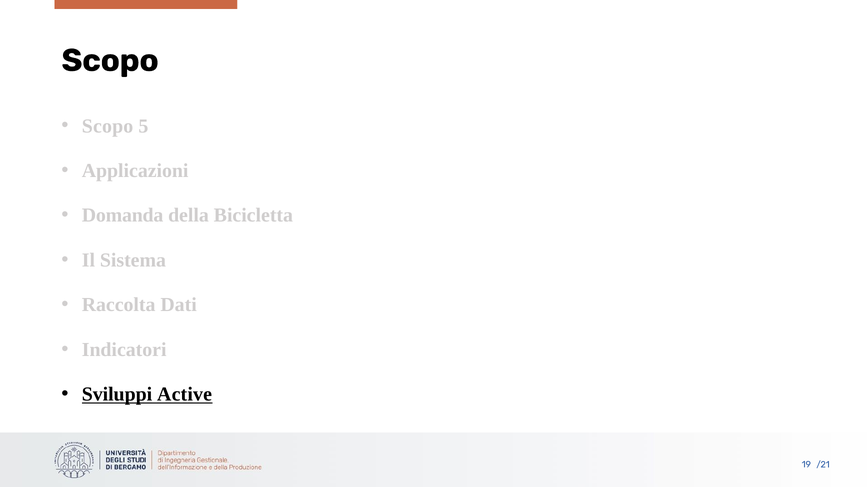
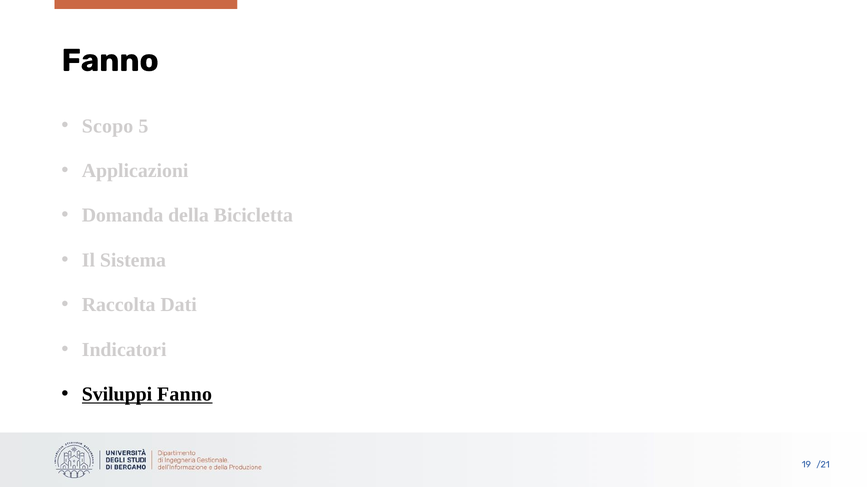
Scopo at (110, 61): Scopo -> Fanno
Sviluppi Active: Active -> Fanno
